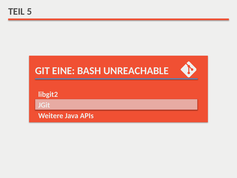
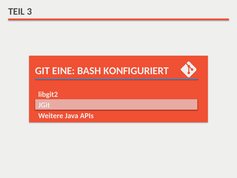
5: 5 -> 3
UNREACHABLE: UNREACHABLE -> KONFIGURIERT
